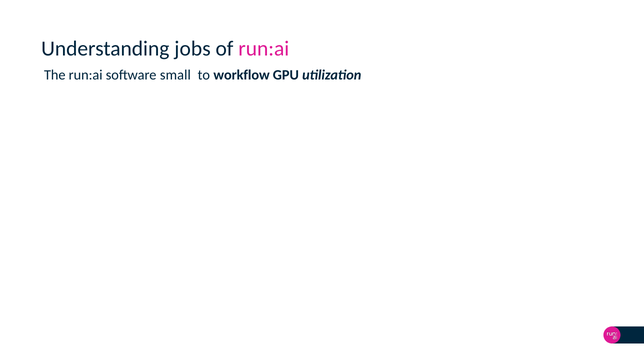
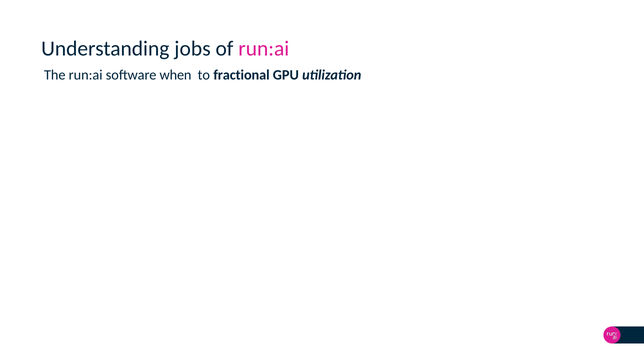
small: small -> when
workflow: workflow -> fractional
